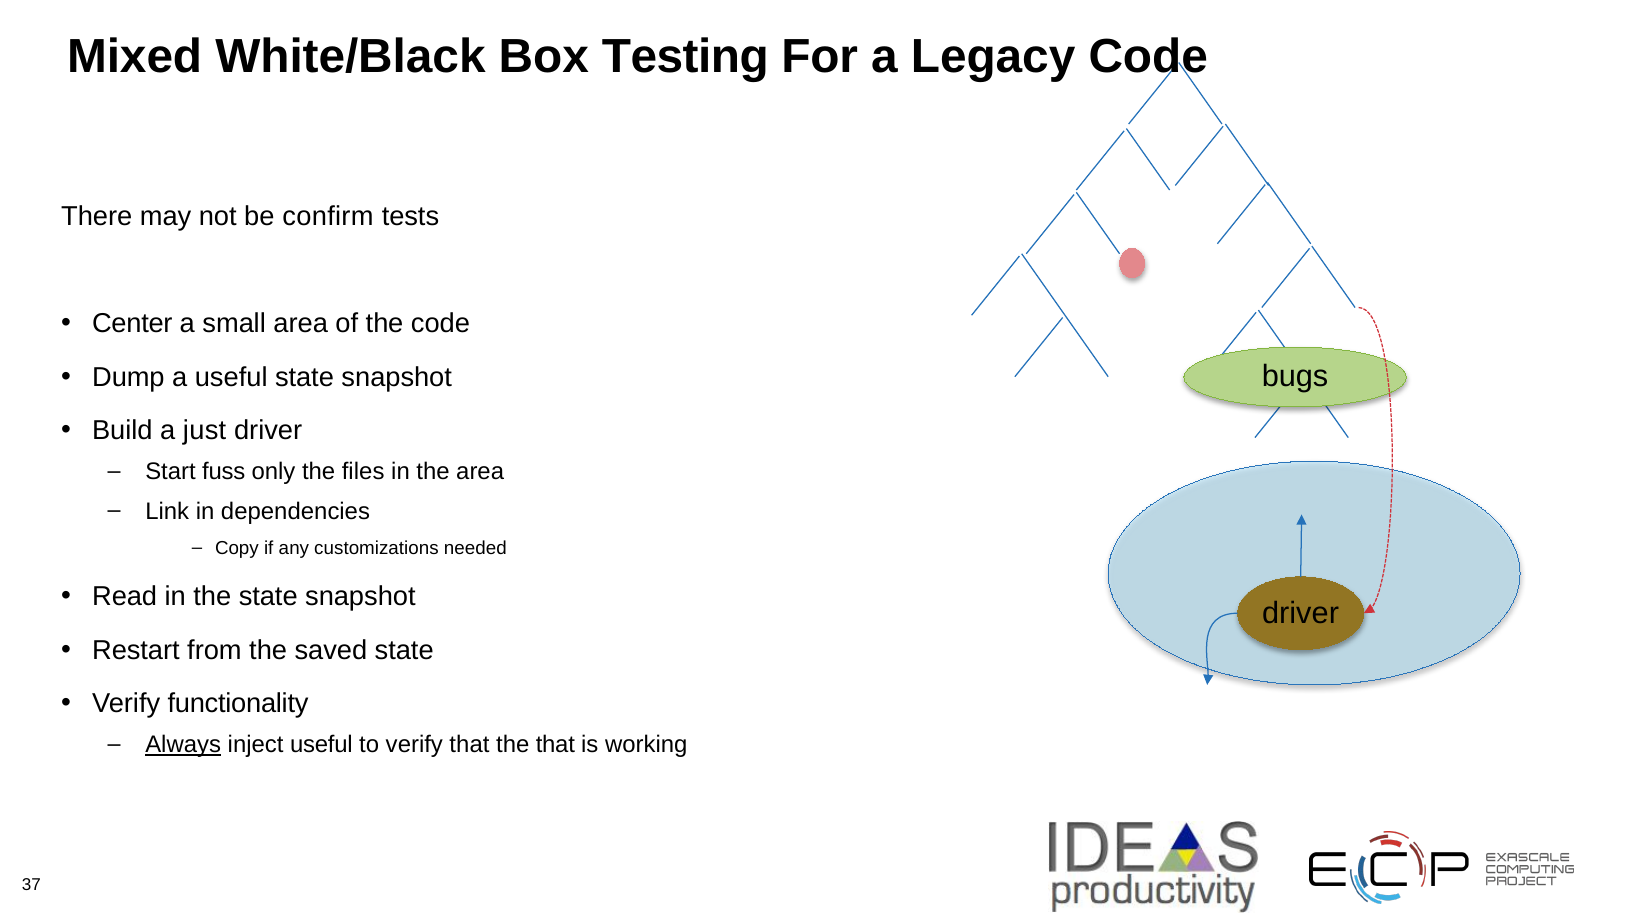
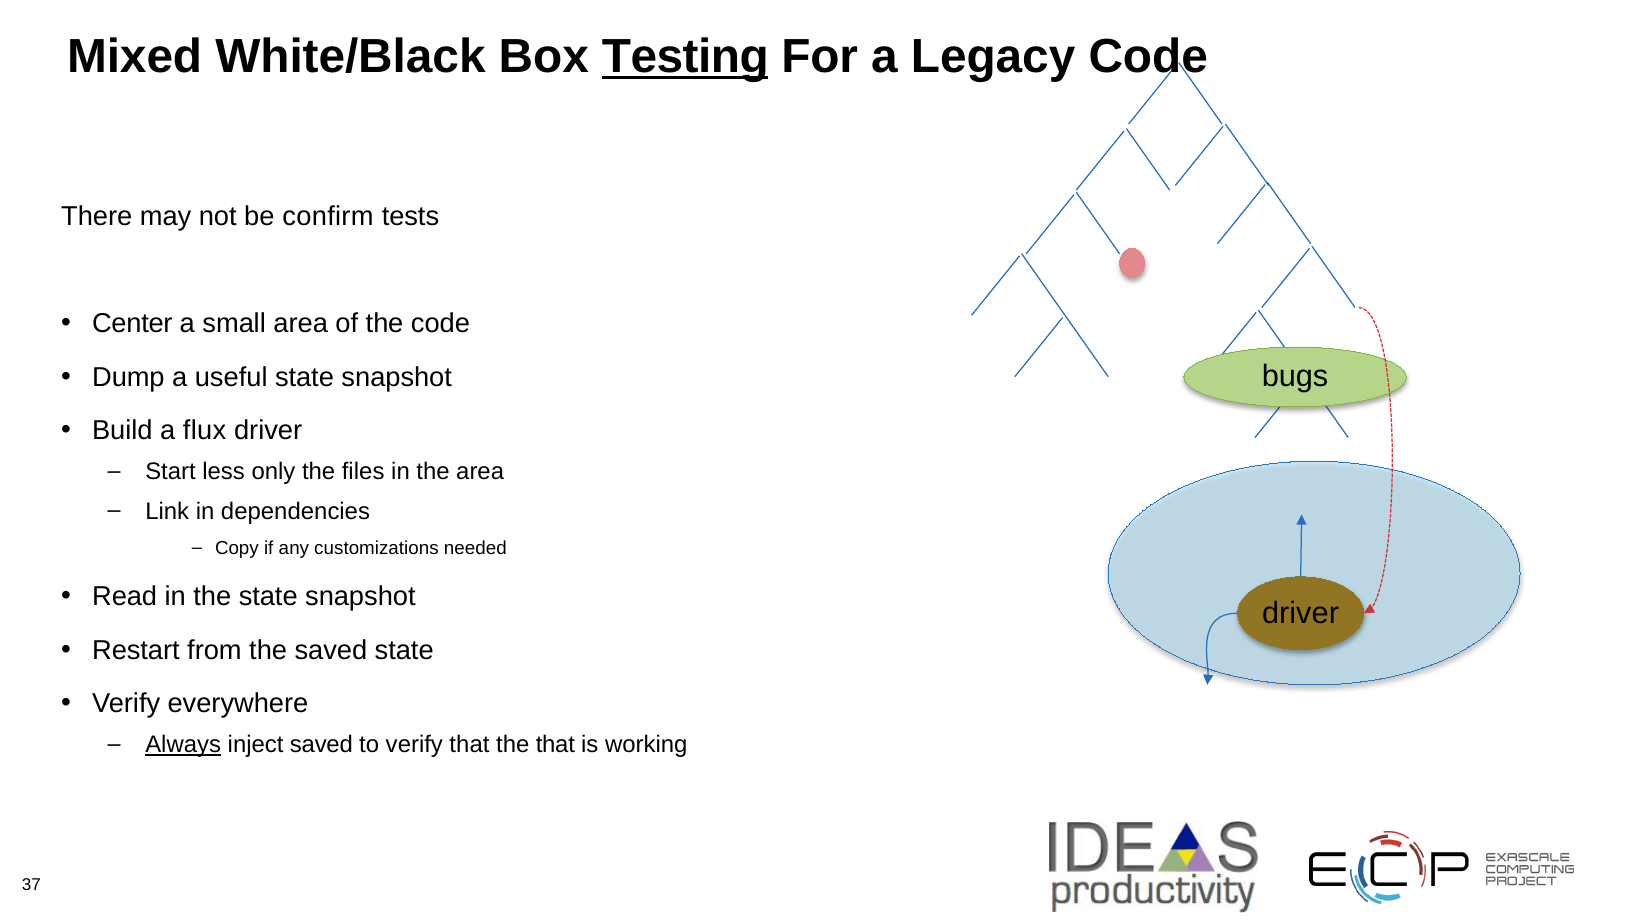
Testing underline: none -> present
just: just -> flux
fuss: fuss -> less
functionality: functionality -> everywhere
inject useful: useful -> saved
